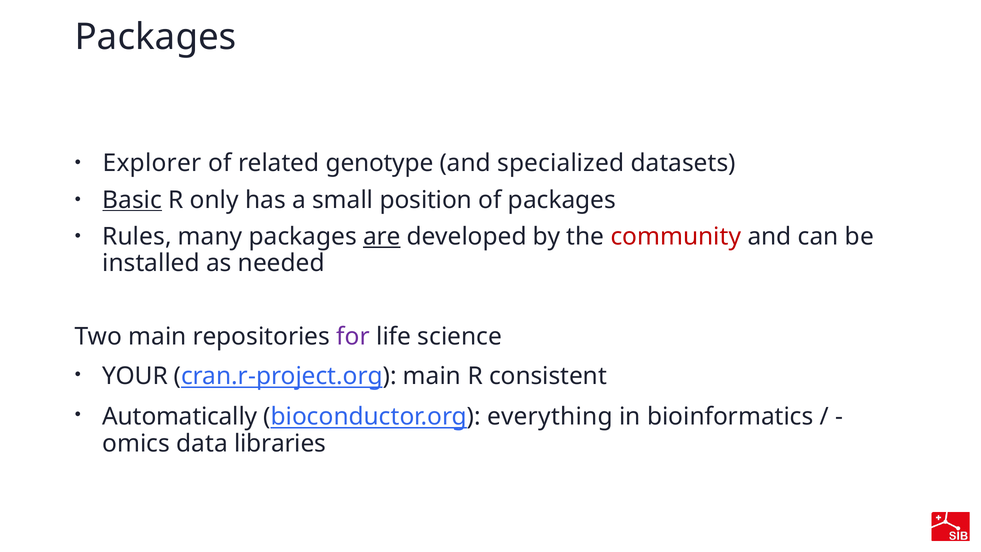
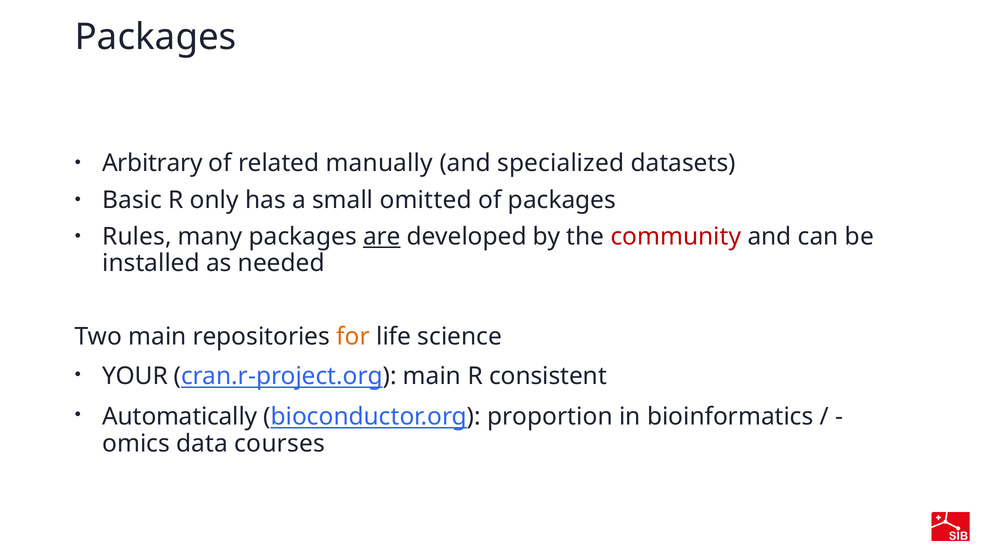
Explorer: Explorer -> Arbitrary
genotype: genotype -> manually
Basic underline: present -> none
position: position -> omitted
for colour: purple -> orange
everything: everything -> proportion
libraries: libraries -> courses
